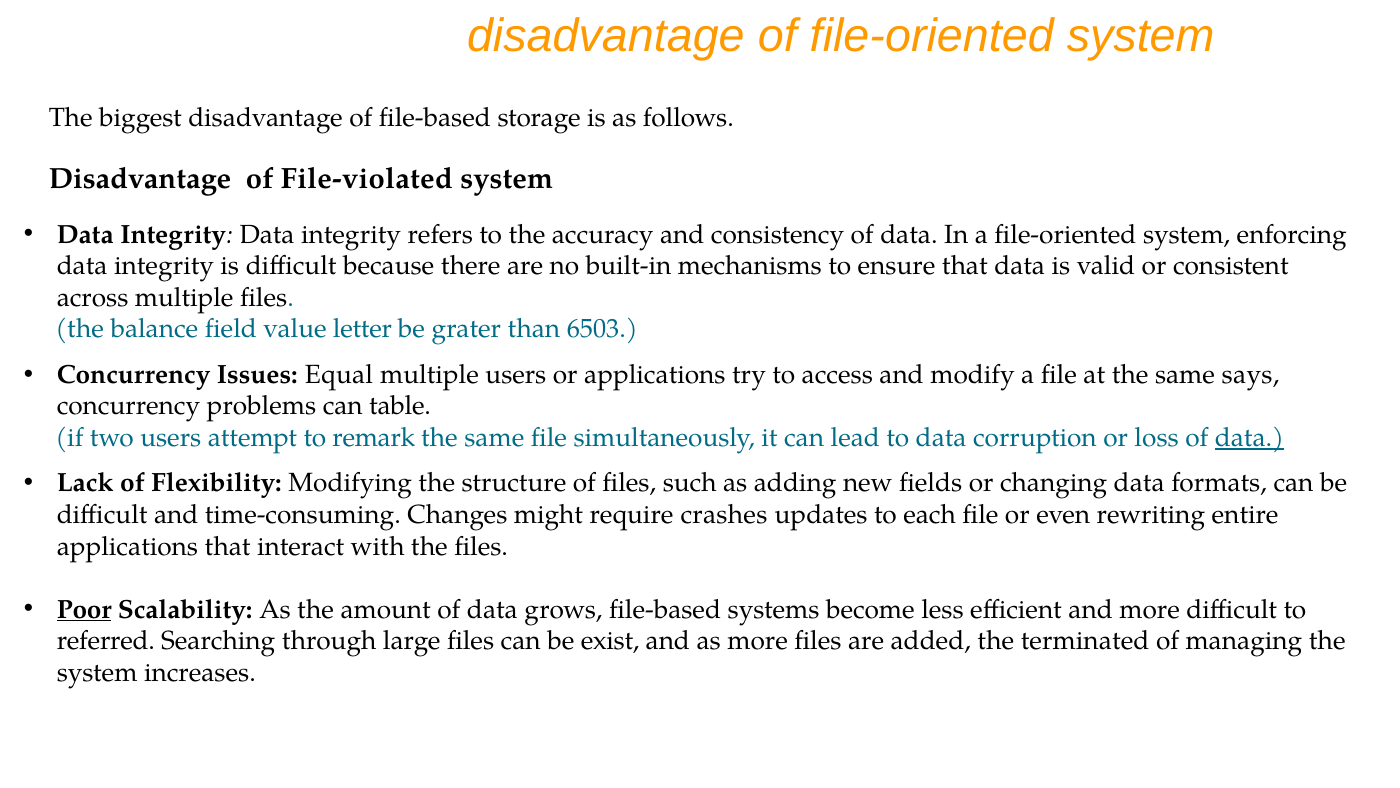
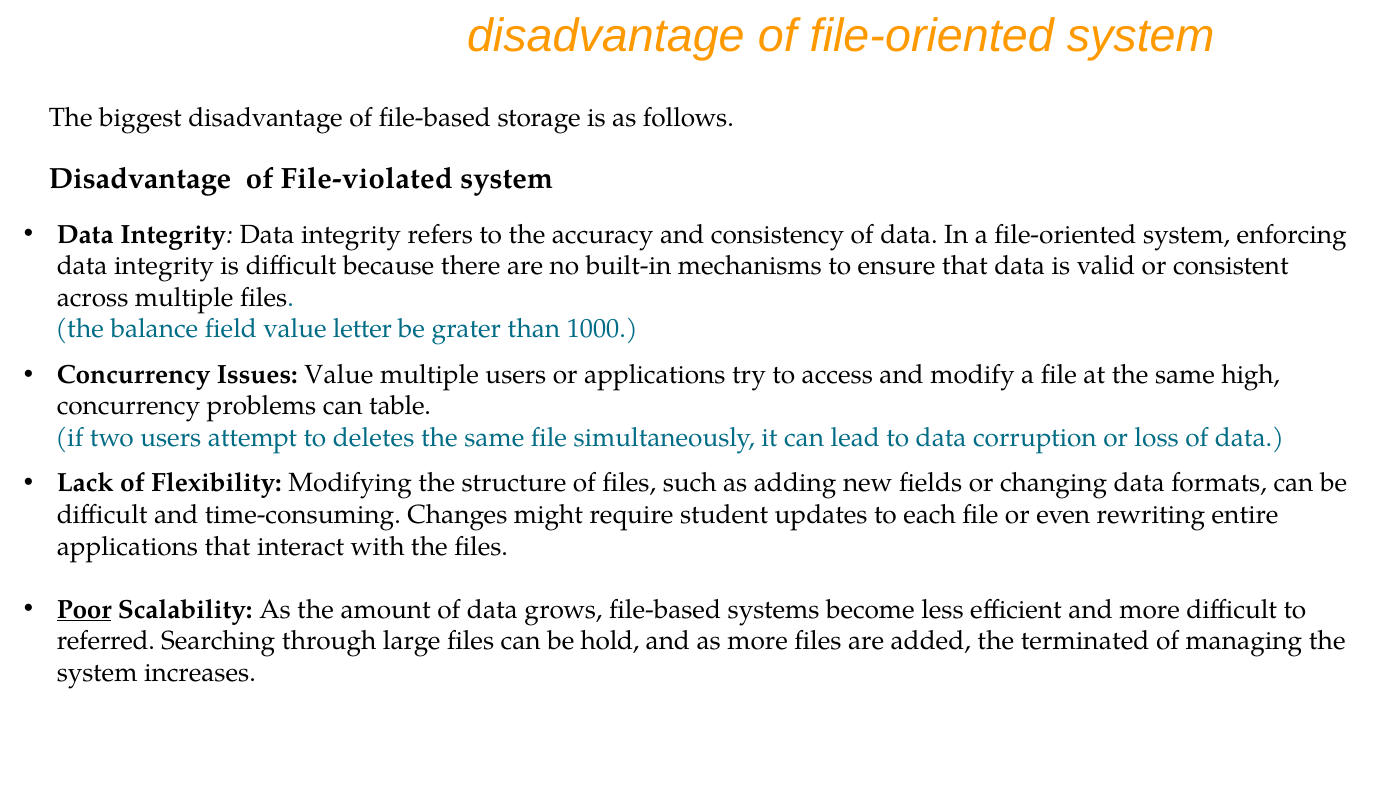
6503: 6503 -> 1000
Issues Equal: Equal -> Value
says: says -> high
remark: remark -> deletes
data at (1250, 438) underline: present -> none
crashes: crashes -> student
exist: exist -> hold
